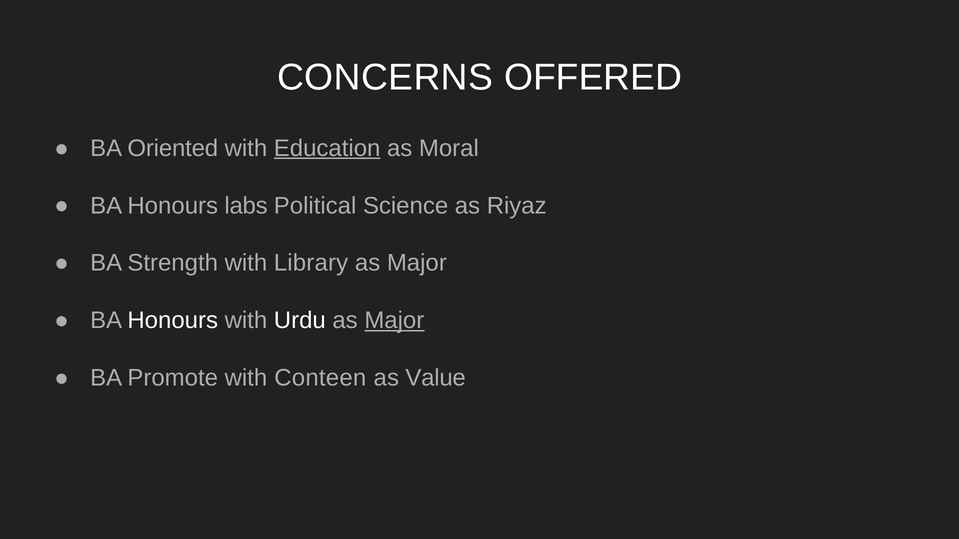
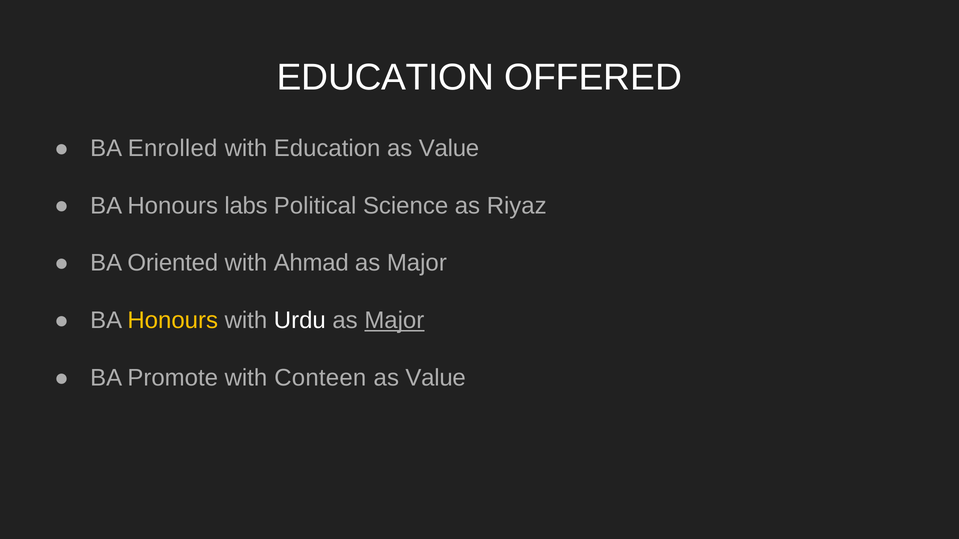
CONCERNS at (385, 78): CONCERNS -> EDUCATION
Oriented: Oriented -> Enrolled
Education at (327, 148) underline: present -> none
Moral at (449, 148): Moral -> Value
Strength: Strength -> Oriented
Library: Library -> Ahmad
Honours at (173, 321) colour: white -> yellow
